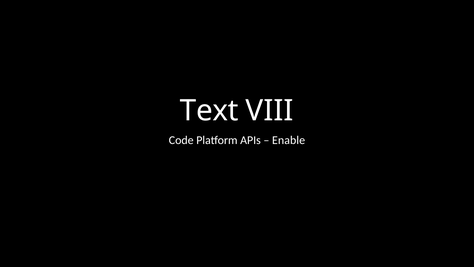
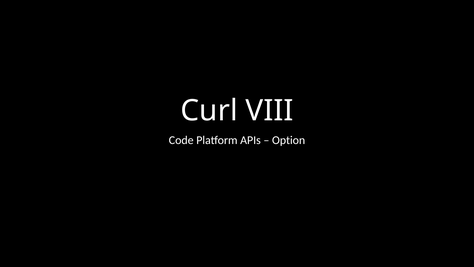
Text: Text -> Curl
Enable: Enable -> Option
